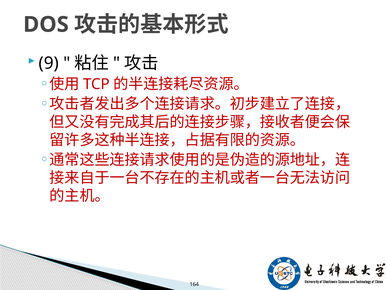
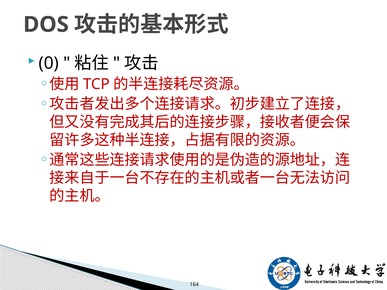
9: 9 -> 0
